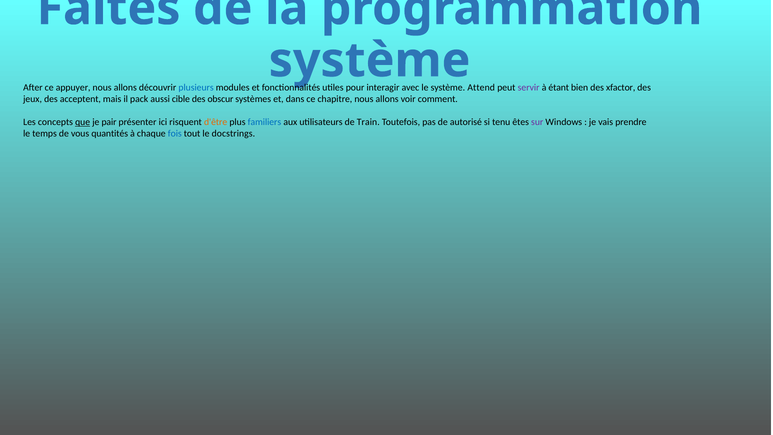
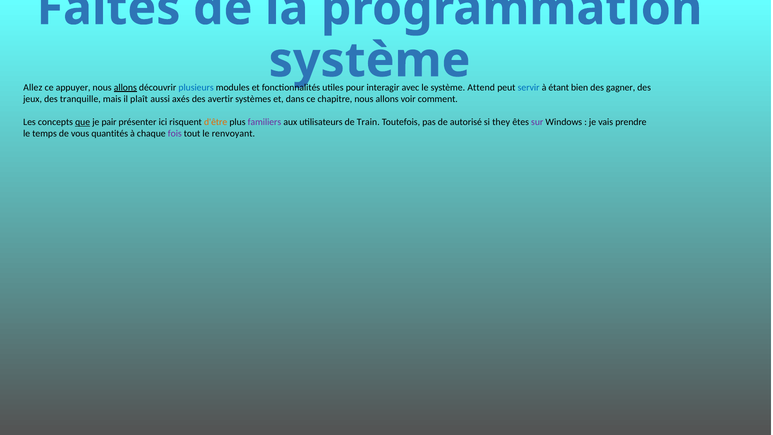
After: After -> Allez
allons at (125, 87) underline: none -> present
servir colour: purple -> blue
xfactor: xfactor -> gagner
acceptent: acceptent -> tranquille
pack: pack -> plaît
cible: cible -> axés
obscur: obscur -> avertir
familiers colour: blue -> purple
tenu: tenu -> they
fois colour: blue -> purple
docstrings: docstrings -> renvoyant
